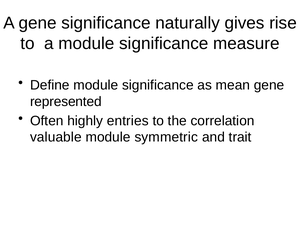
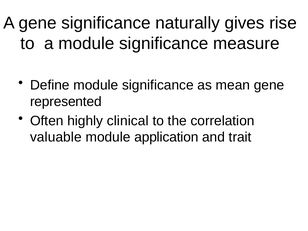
entries: entries -> clinical
symmetric: symmetric -> application
